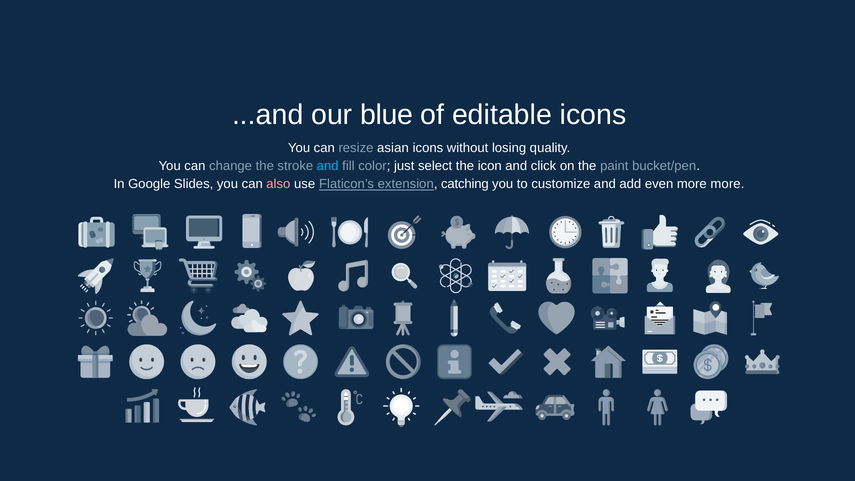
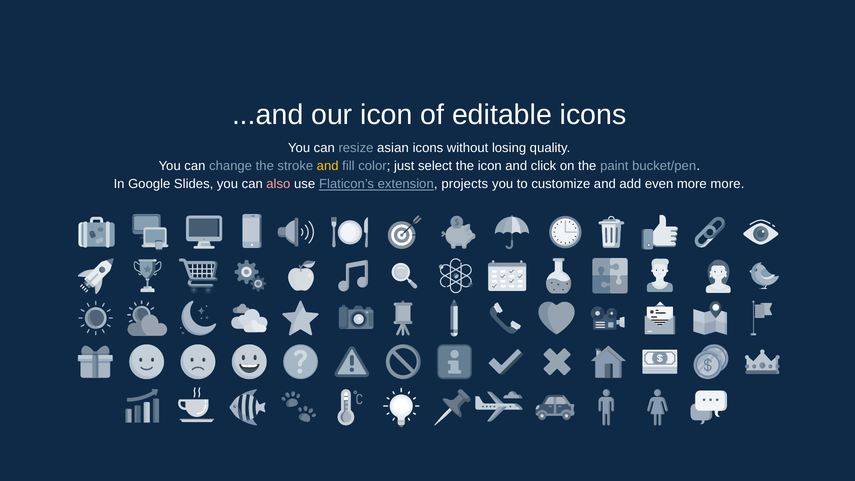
our blue: blue -> icon
and at (328, 166) colour: light blue -> yellow
catching: catching -> projects
